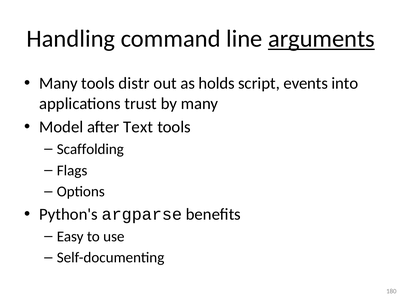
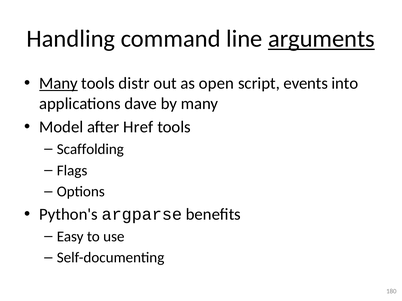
Many at (58, 84) underline: none -> present
holds: holds -> open
trust: trust -> dave
Text: Text -> Href
